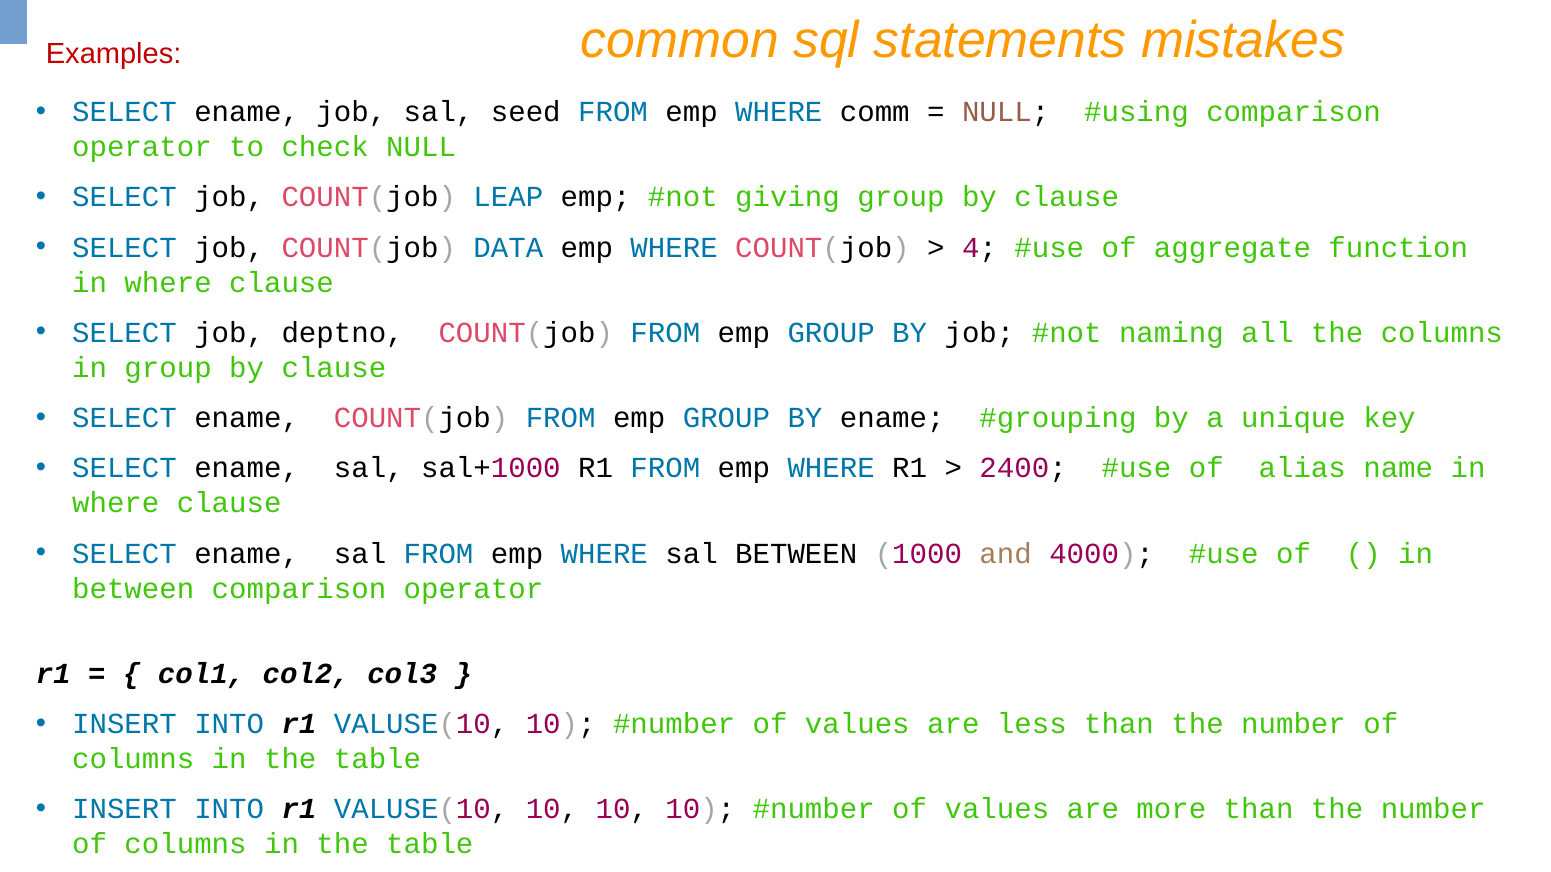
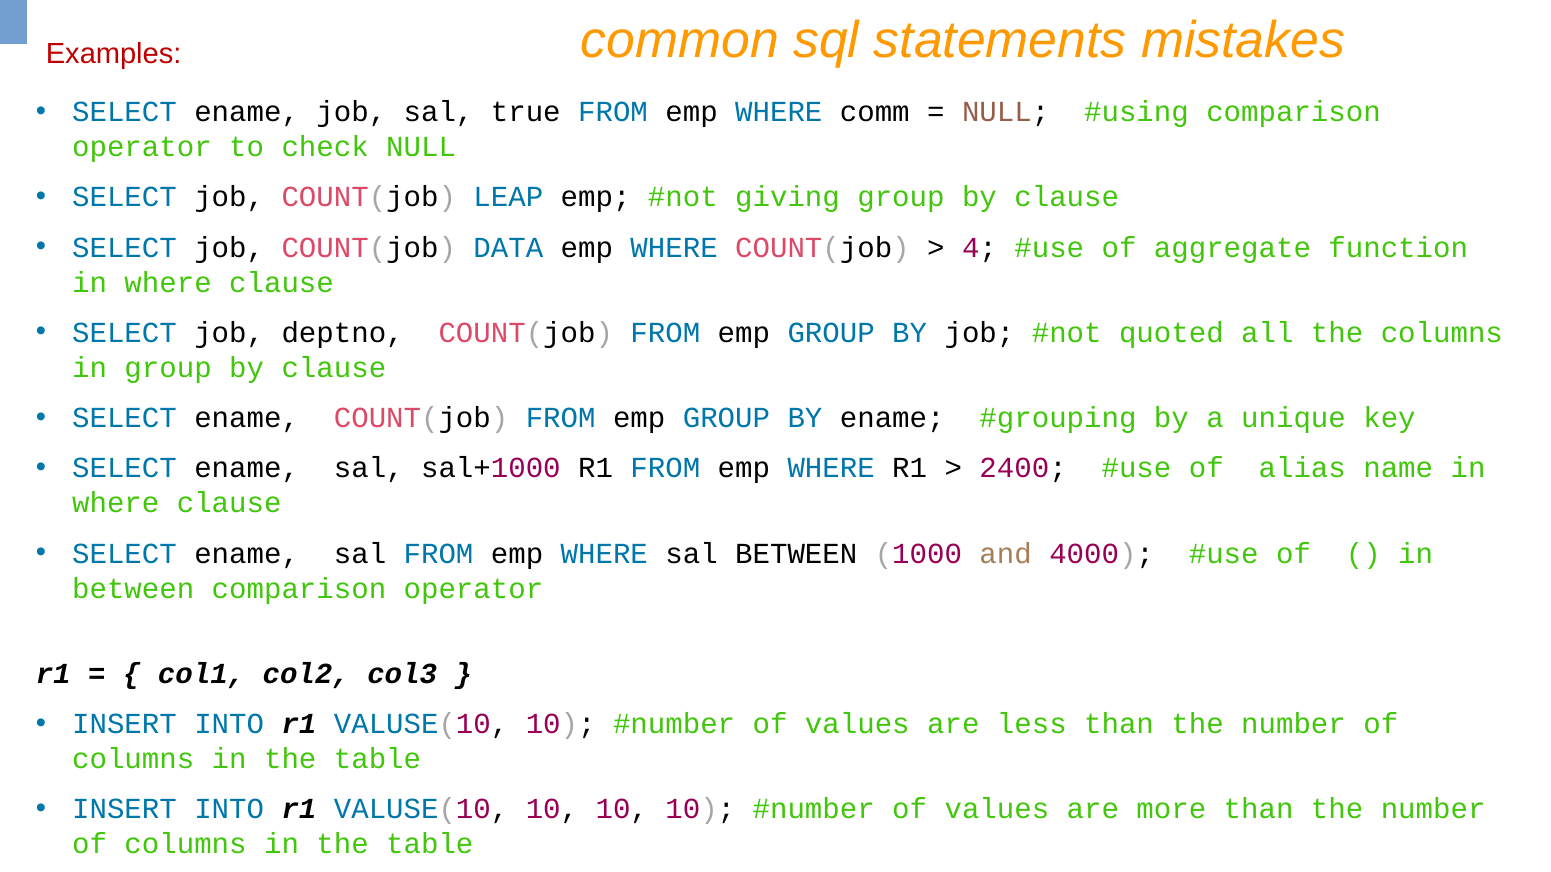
seed: seed -> true
naming: naming -> quoted
